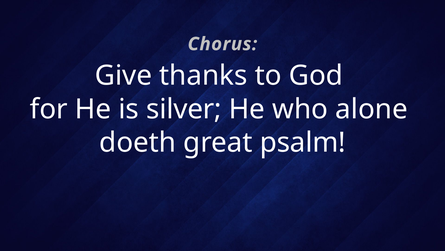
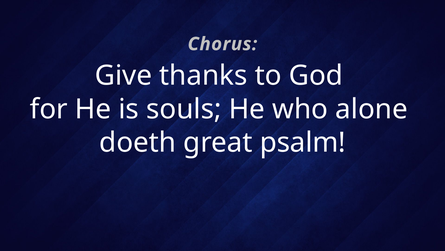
silver: silver -> souls
